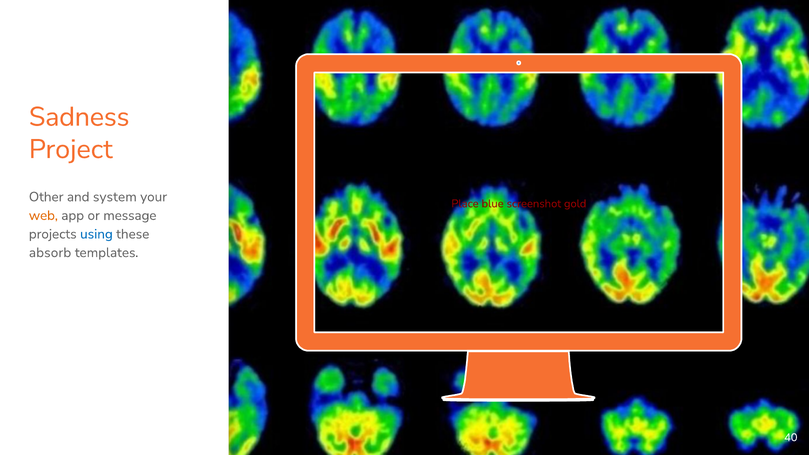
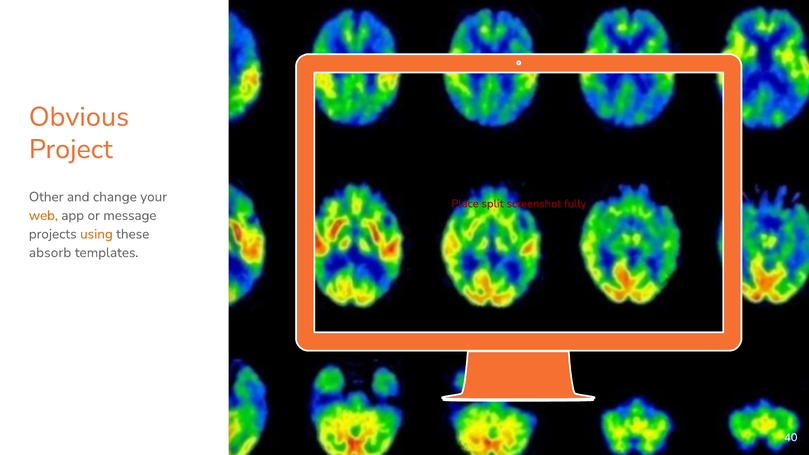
Sadness: Sadness -> Obvious
system: system -> change
blue: blue -> split
gold: gold -> fully
using colour: blue -> orange
